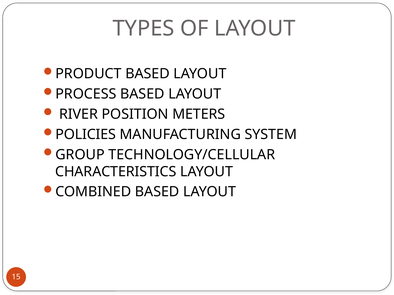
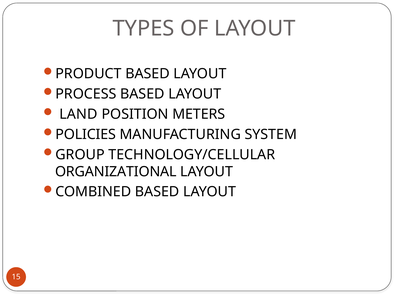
RIVER: RIVER -> LAND
CHARACTERISTICS: CHARACTERISTICS -> ORGANIZATIONAL
